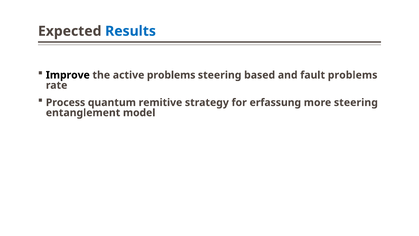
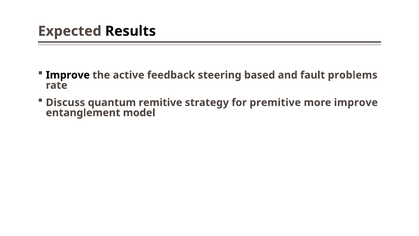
Results colour: blue -> black
active problems: problems -> feedback
Process: Process -> Discuss
erfassung: erfassung -> premitive
more steering: steering -> improve
